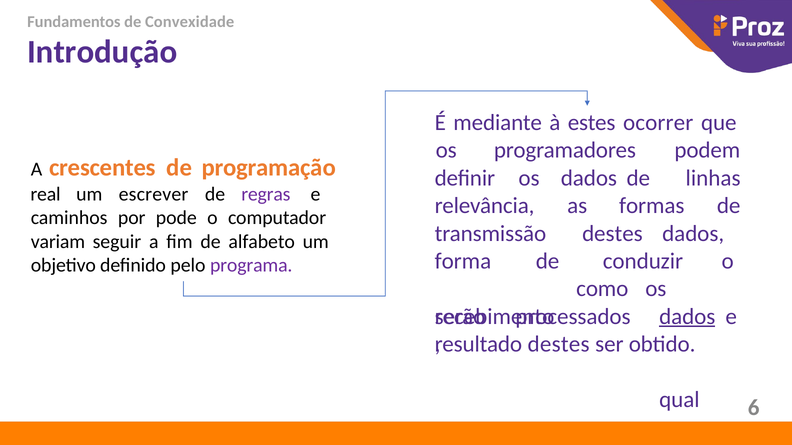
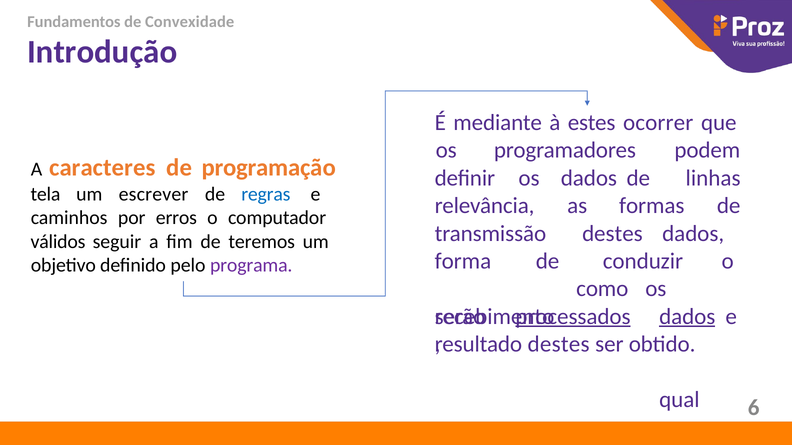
crescentes: crescentes -> caracteres
real: real -> tela
regras colour: purple -> blue
pode: pode -> erros
variam: variam -> válidos
alfabeto: alfabeto -> teremos
processados underline: none -> present
